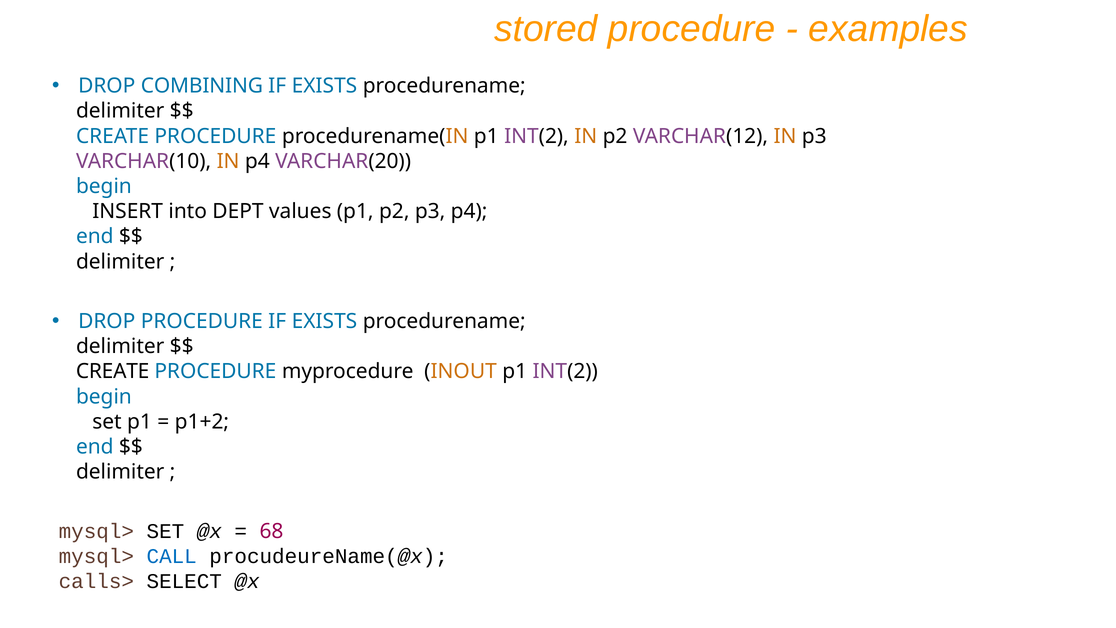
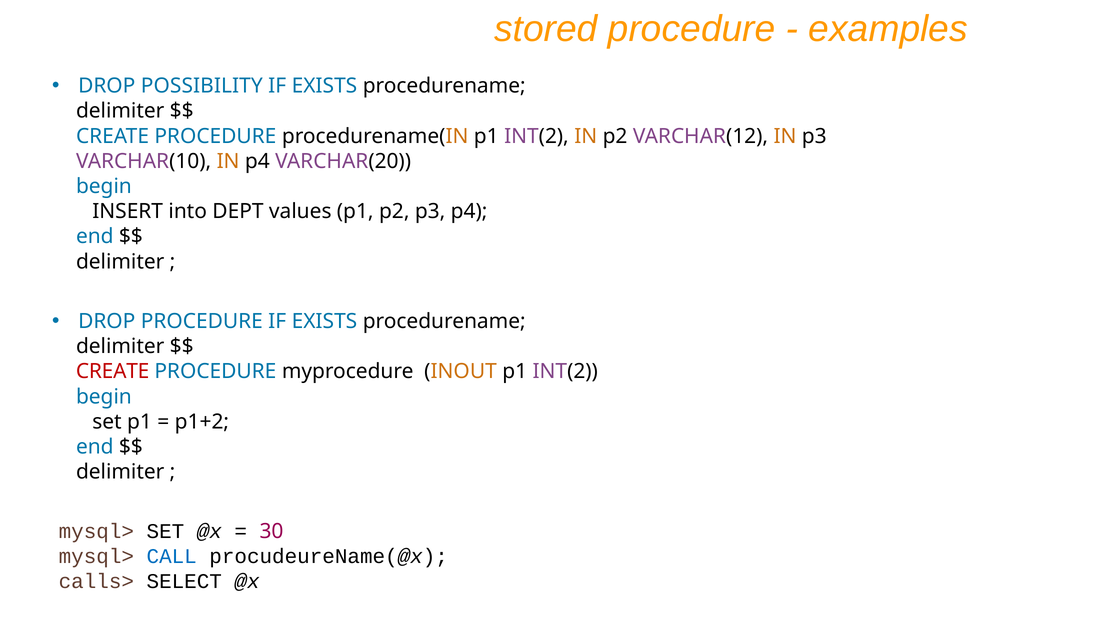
COMBINING: COMBINING -> POSSIBILITY
CREATE at (113, 371) colour: black -> red
68: 68 -> 30
